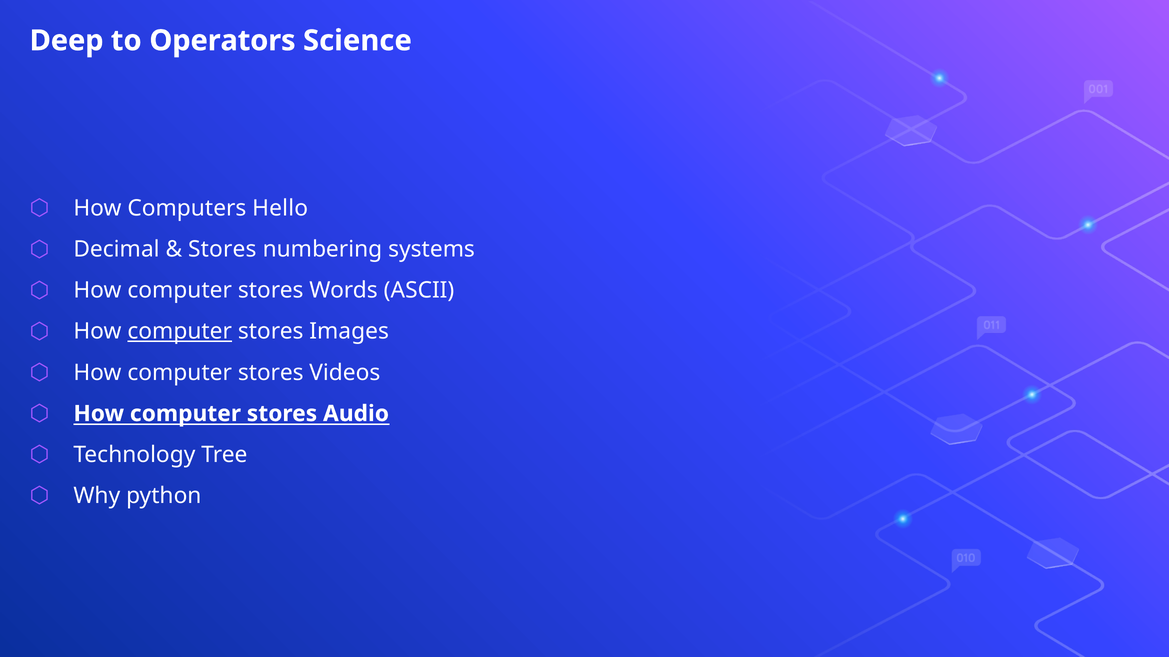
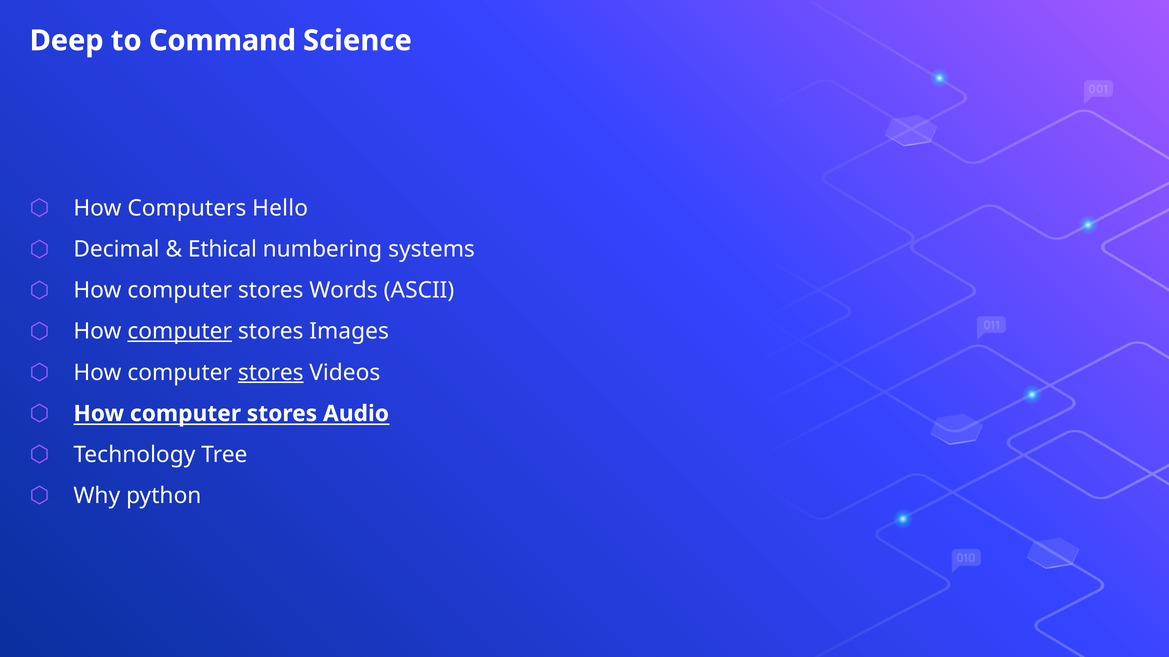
Operators: Operators -> Command
Stores at (222, 250): Stores -> Ethical
stores at (271, 373) underline: none -> present
